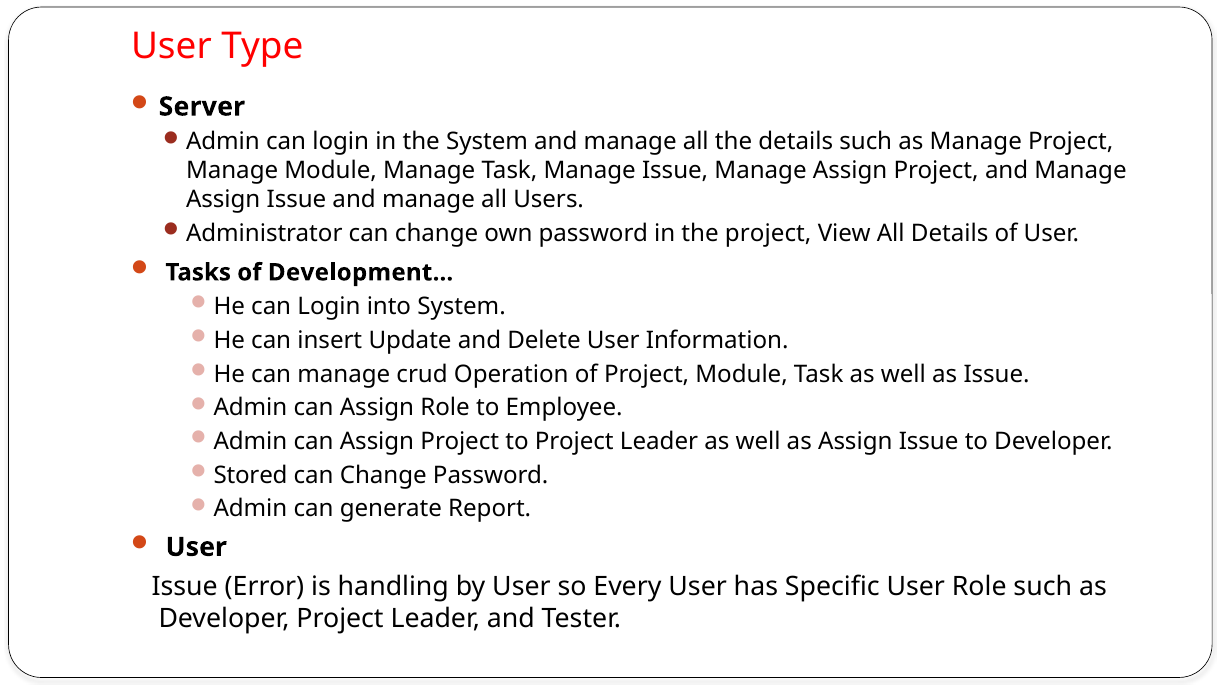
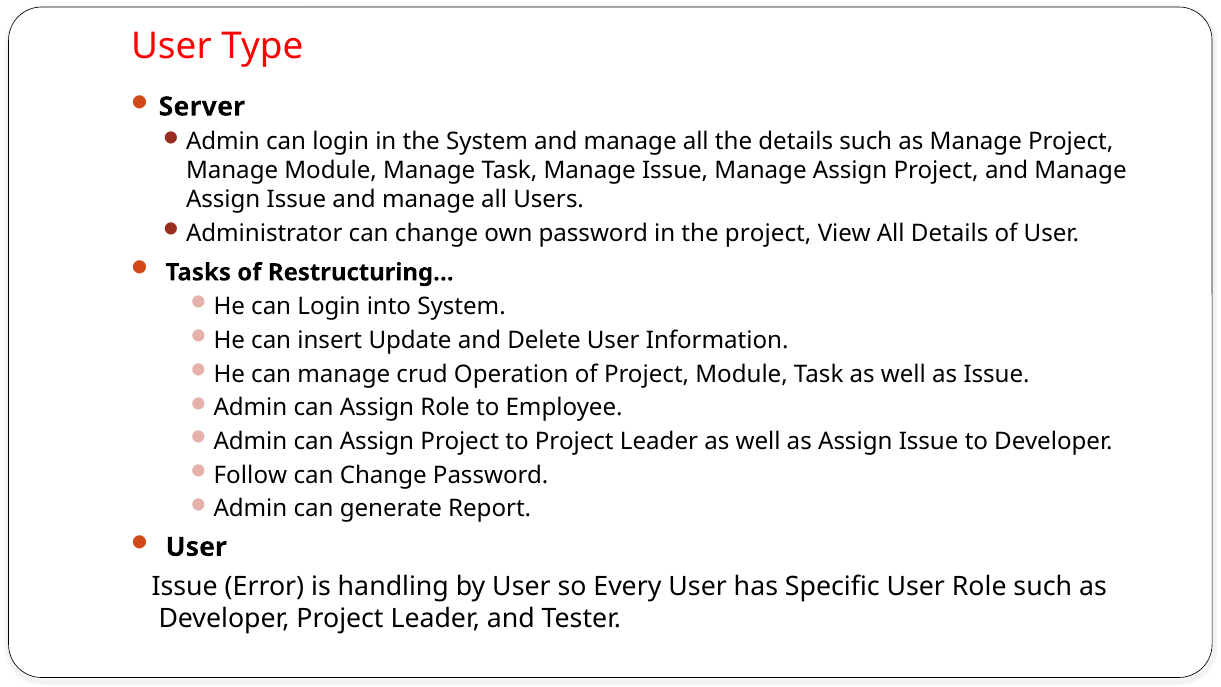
Development…: Development… -> Restructuring…
Stored: Stored -> Follow
